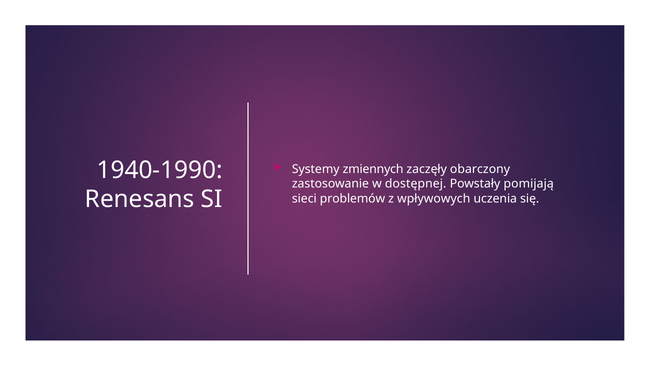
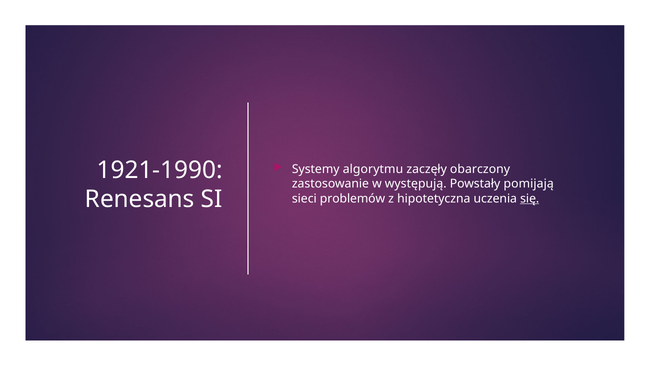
1940-1990: 1940-1990 -> 1921-1990
zmiennych: zmiennych -> algorytmu
dostępnej: dostępnej -> występują
wpływowych: wpływowych -> hipotetyczna
się underline: none -> present
